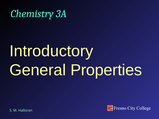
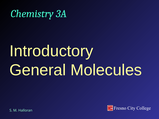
Properties: Properties -> Molecules
